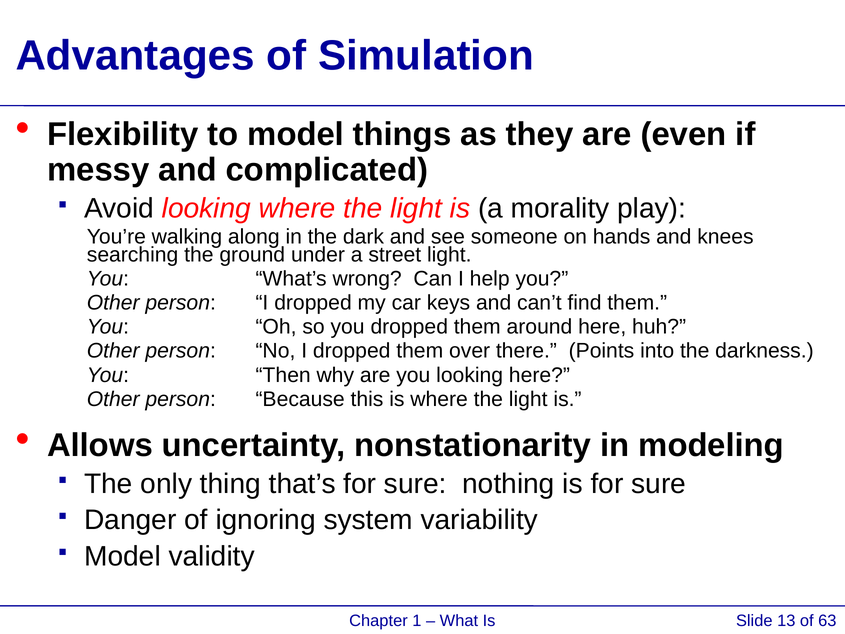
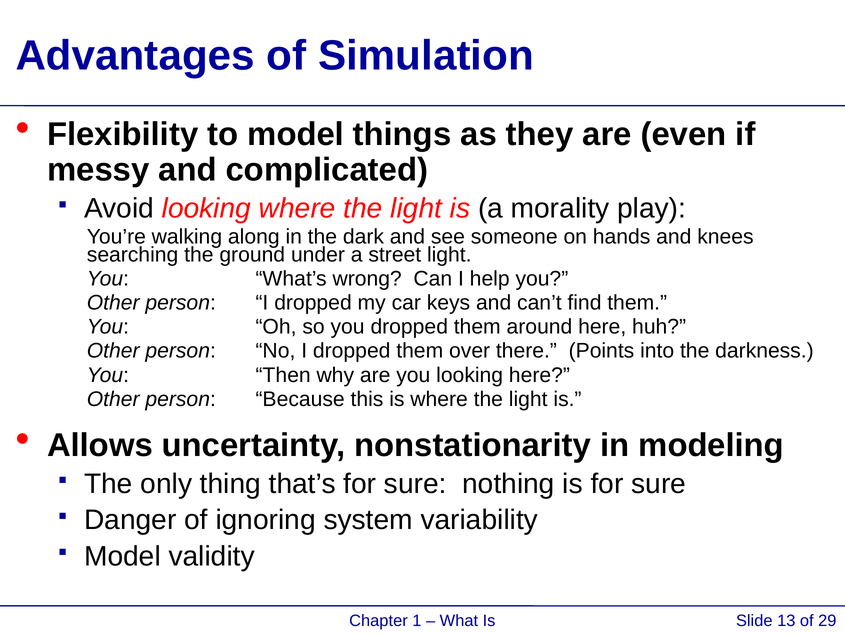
63: 63 -> 29
